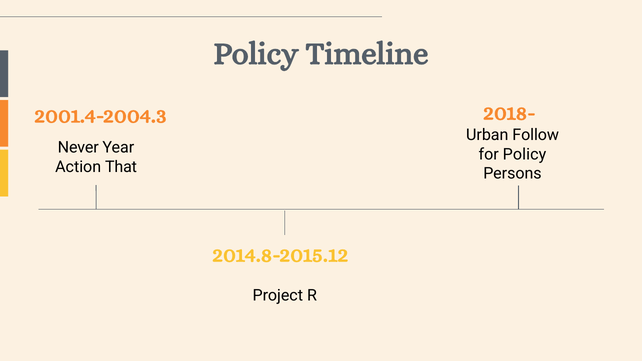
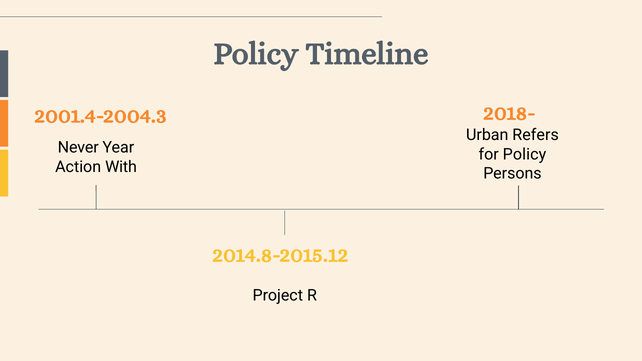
Follow: Follow -> Refers
That: That -> With
